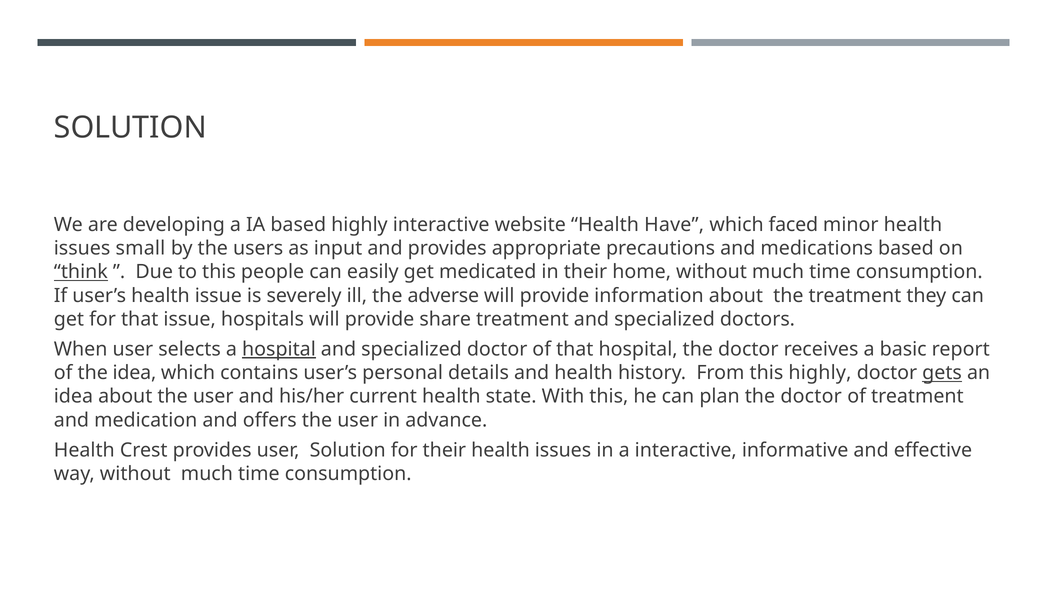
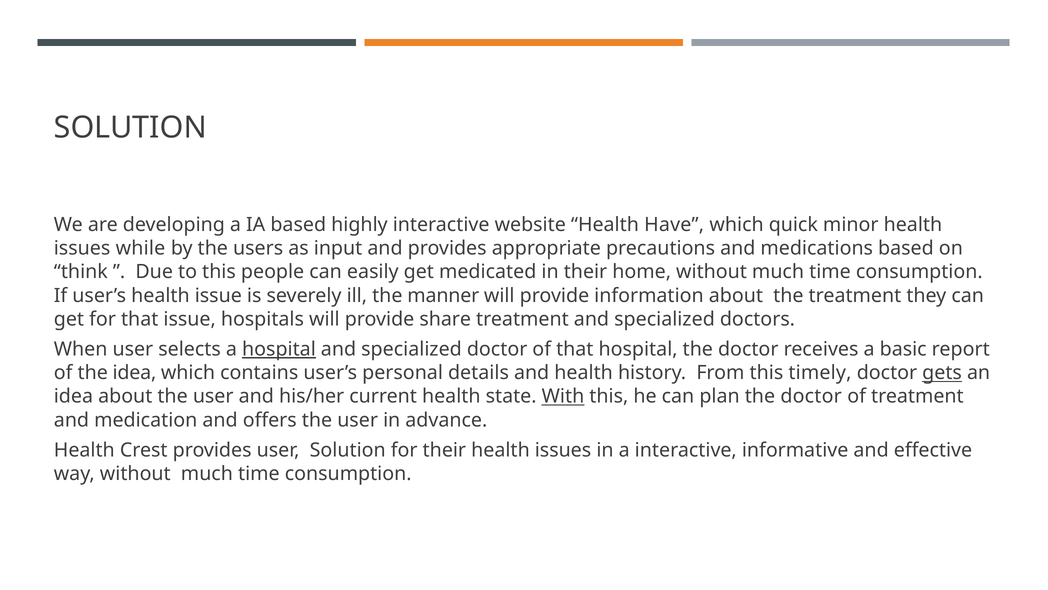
faced: faced -> quick
small: small -> while
think underline: present -> none
adverse: adverse -> manner
this highly: highly -> timely
With underline: none -> present
